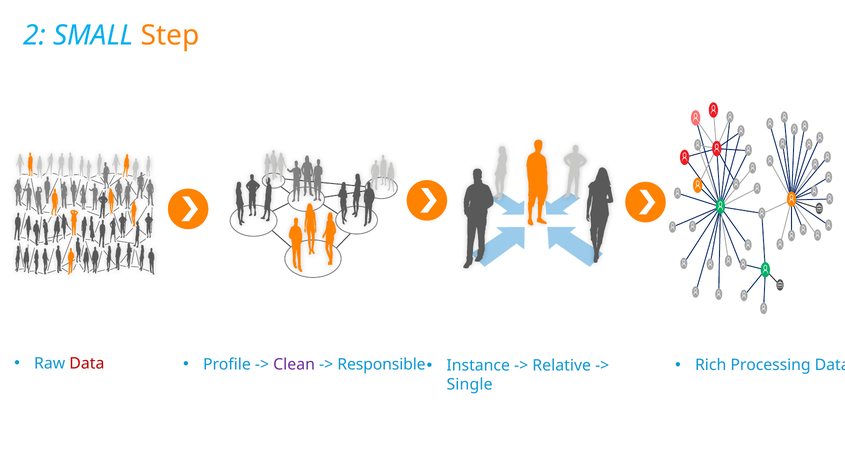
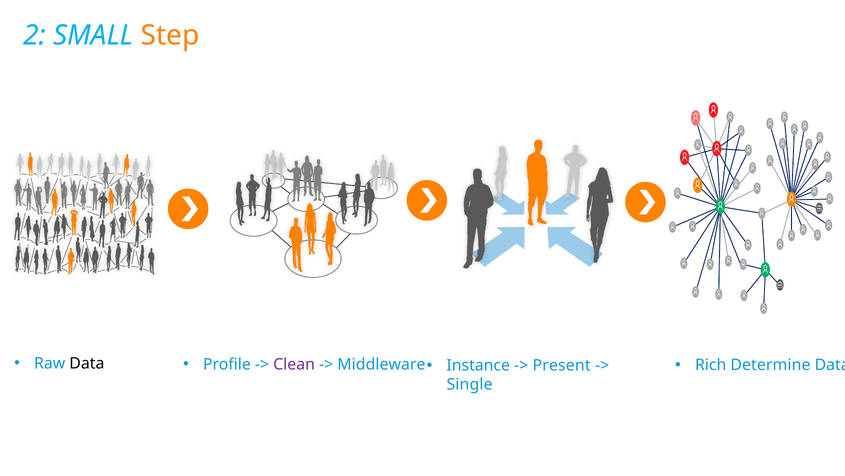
Data at (87, 363) colour: red -> black
Relative: Relative -> Present
Responsible: Responsible -> Middleware
Processing: Processing -> Determine
